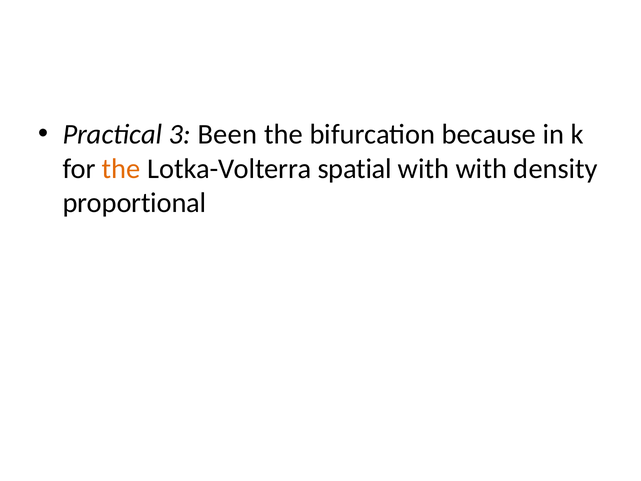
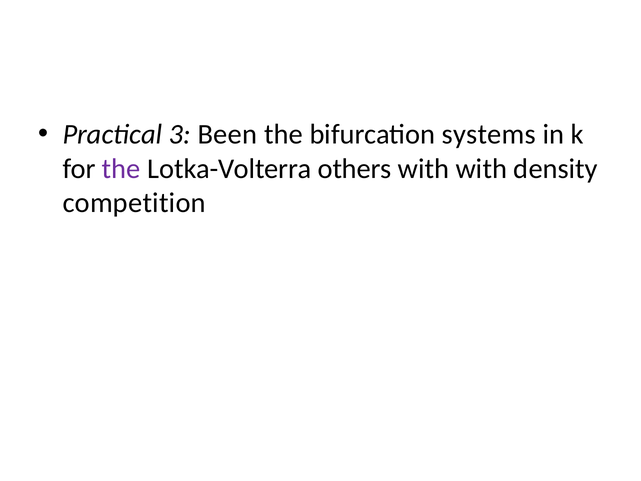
because: because -> systems
the at (121, 169) colour: orange -> purple
spatial: spatial -> others
proportional: proportional -> competition
